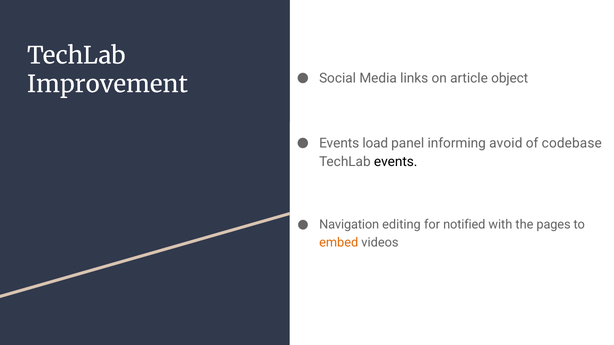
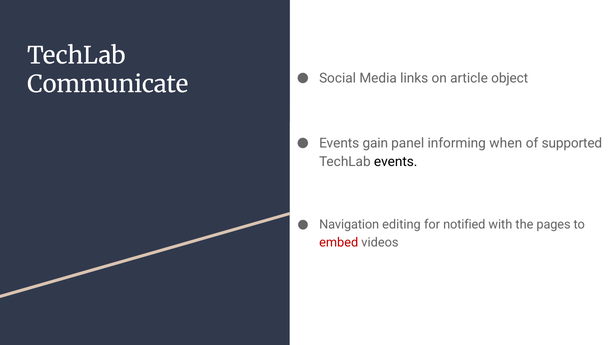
Improvement: Improvement -> Communicate
load: load -> gain
avoid: avoid -> when
codebase: codebase -> supported
embed colour: orange -> red
